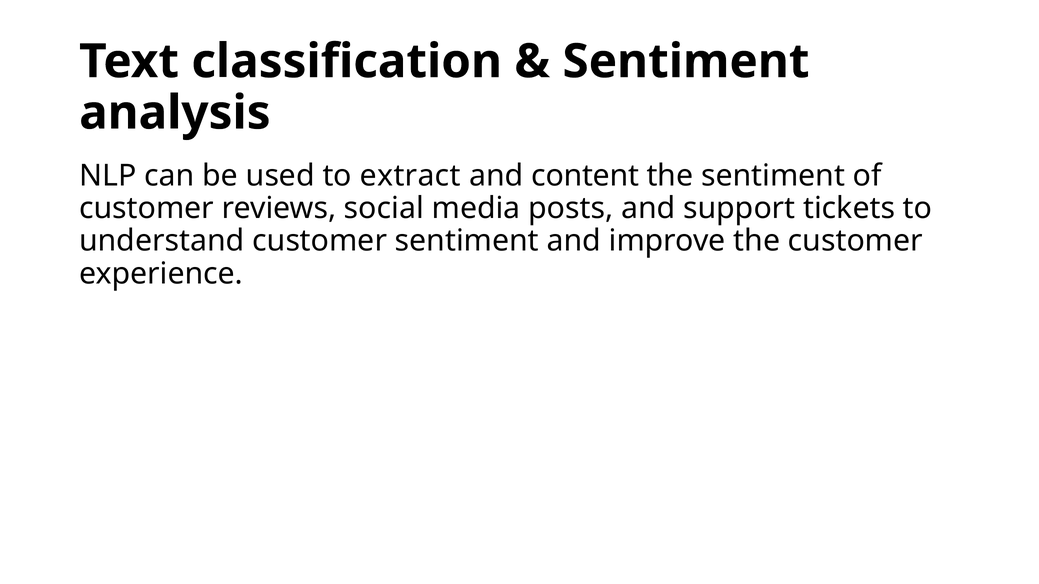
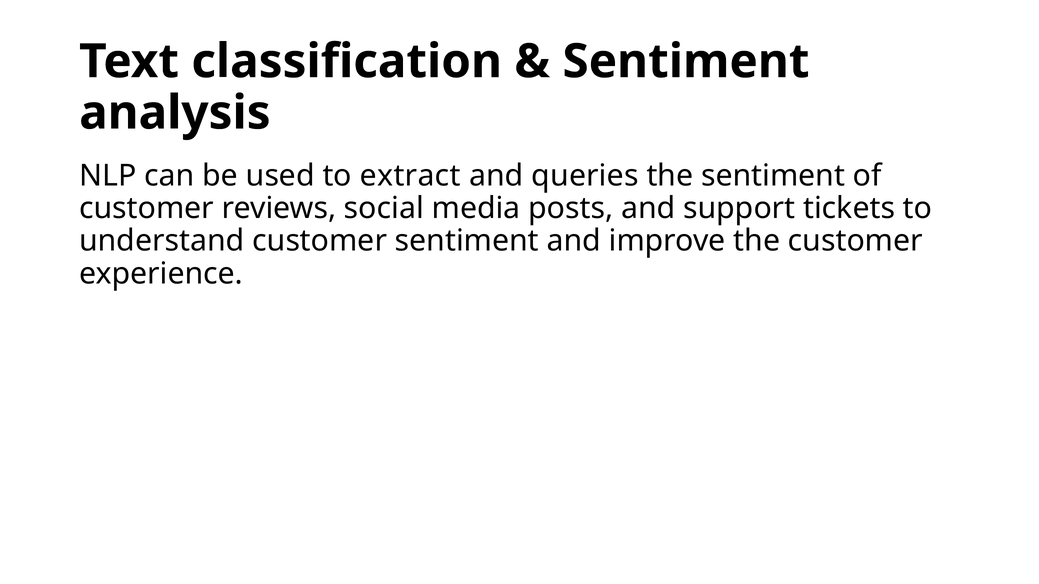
content: content -> queries
